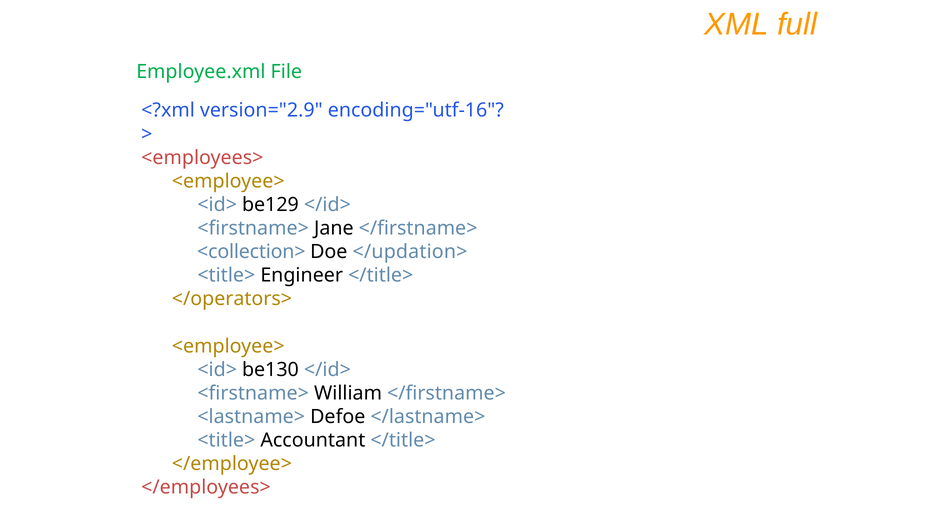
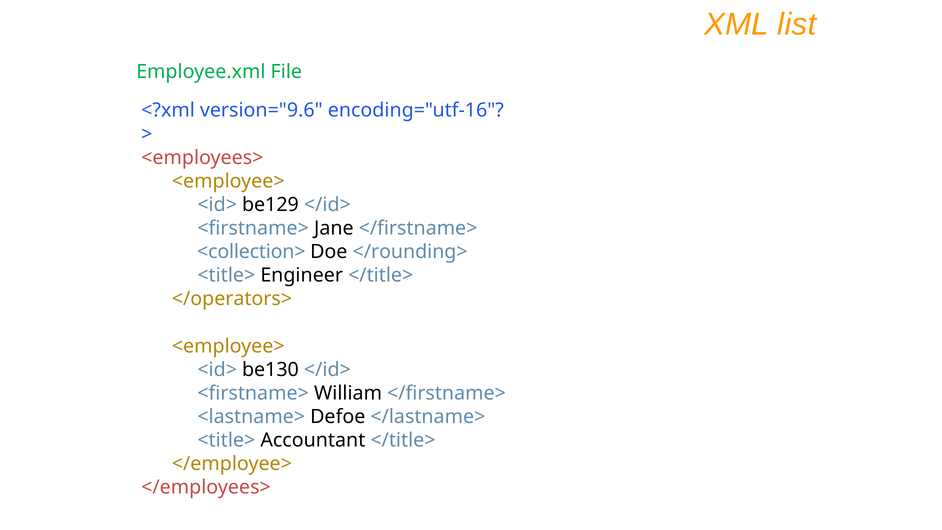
full: full -> list
version="2.9: version="2.9 -> version="9.6
</updation>: </updation> -> </rounding>
